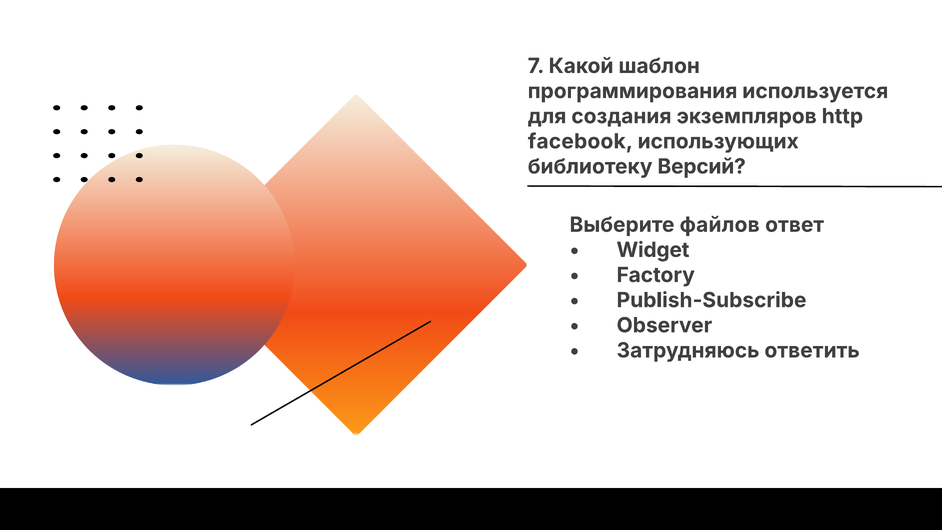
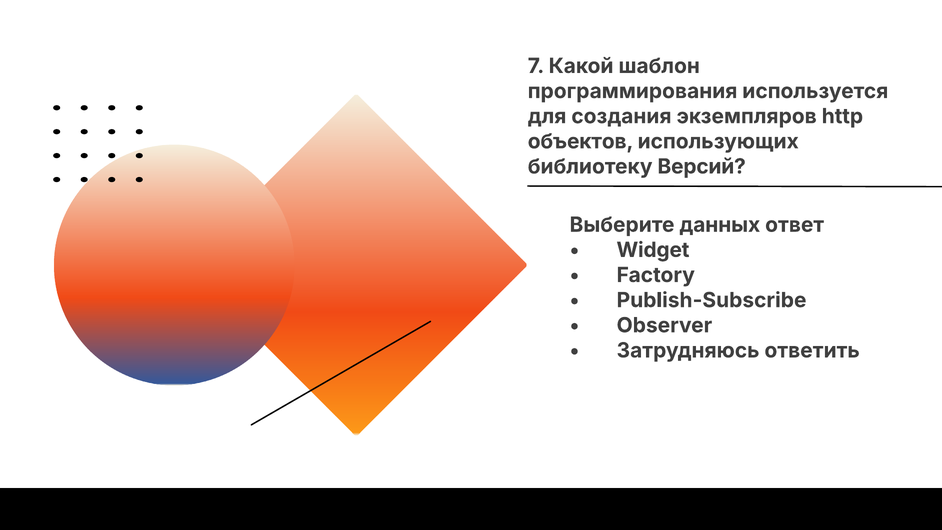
facebook: facebook -> объектов
файлов: файлов -> данных
